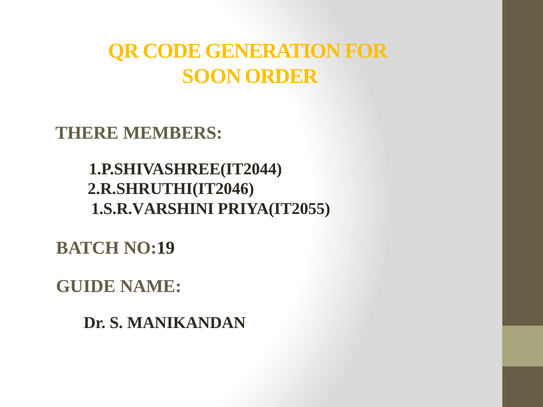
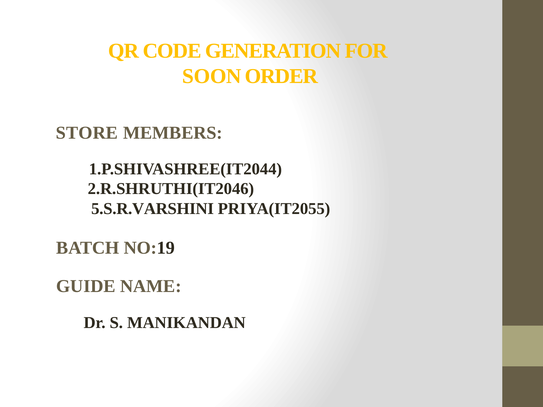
THERE: THERE -> STORE
1.S.R.VARSHINI: 1.S.R.VARSHINI -> 5.S.R.VARSHINI
